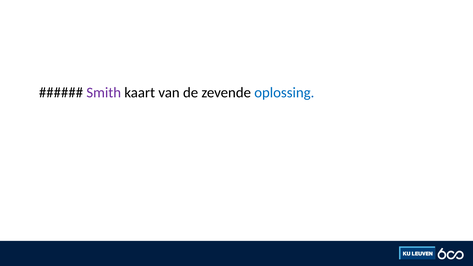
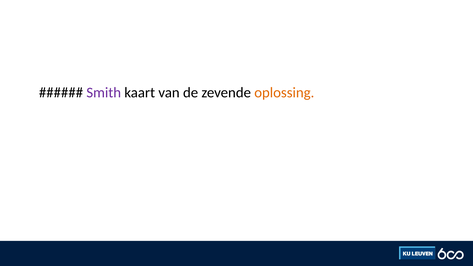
oplossing colour: blue -> orange
